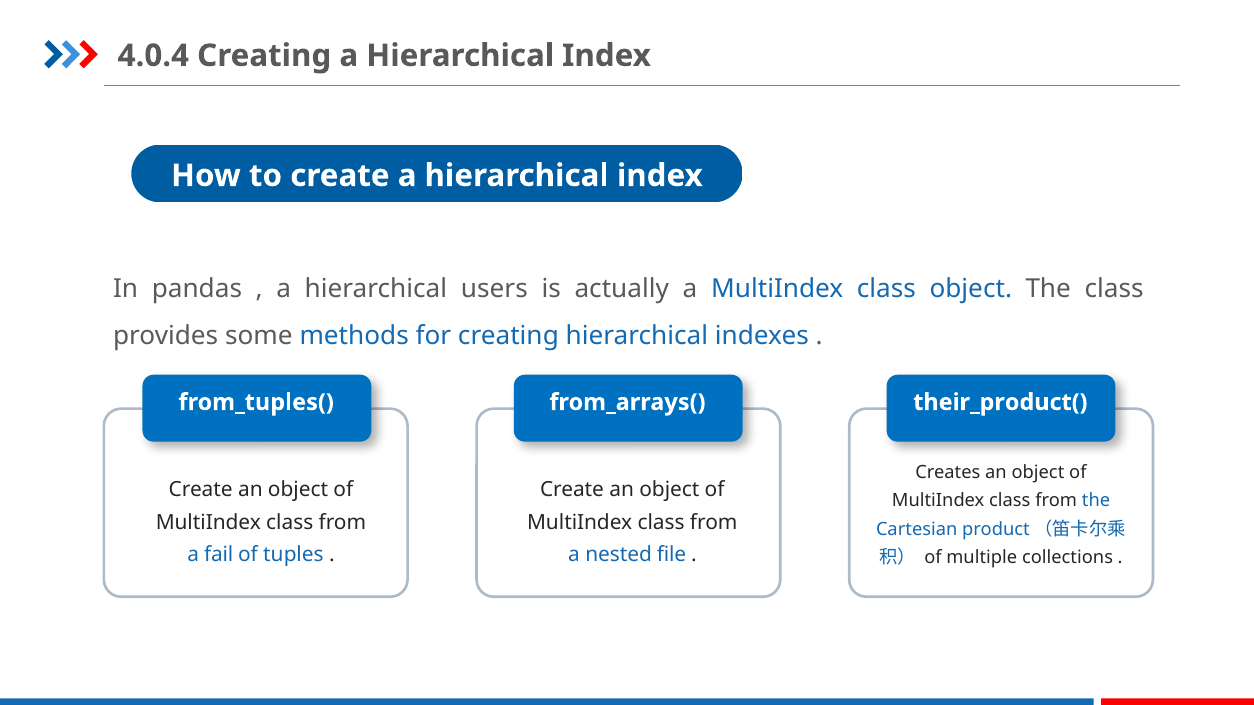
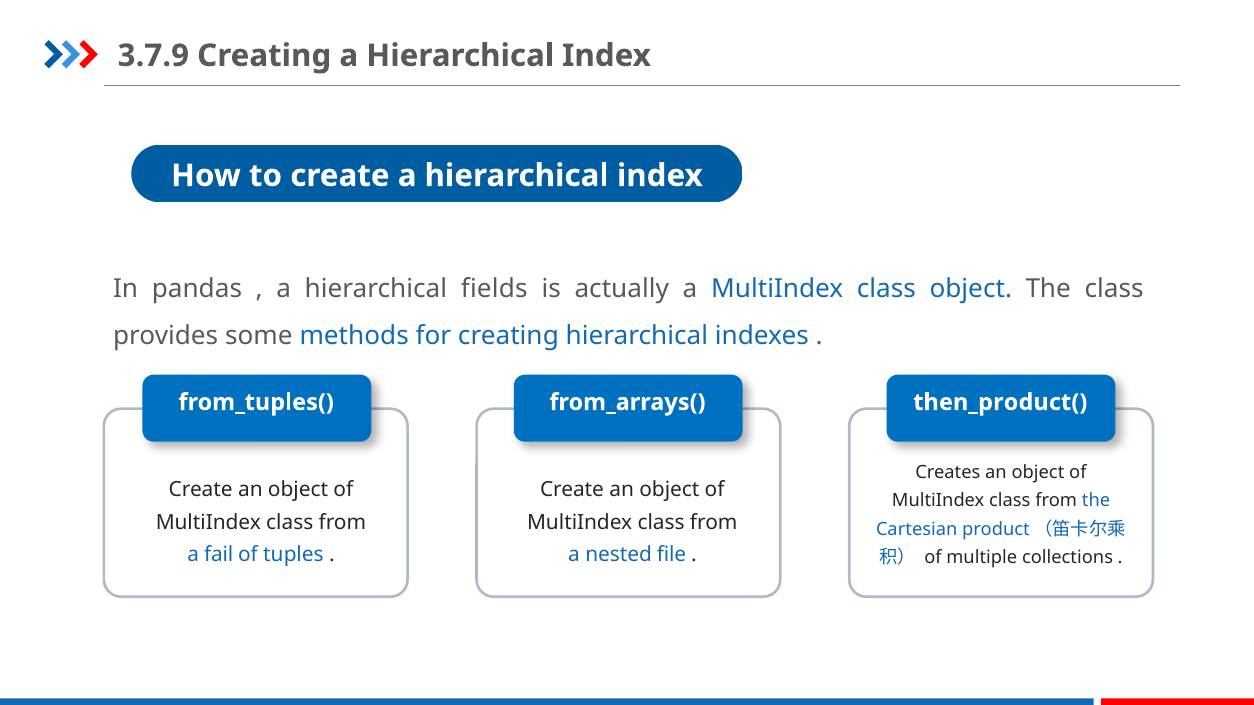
4.0.4: 4.0.4 -> 3.7.9
users: users -> fields
their_product(: their_product( -> then_product(
